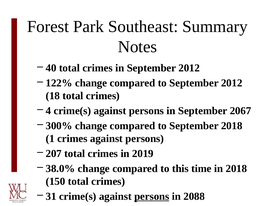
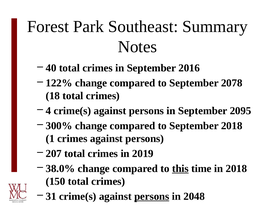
in September 2012: 2012 -> 2016
to September 2012: 2012 -> 2078
2067: 2067 -> 2095
this at (180, 169) underline: none -> present
2088: 2088 -> 2048
